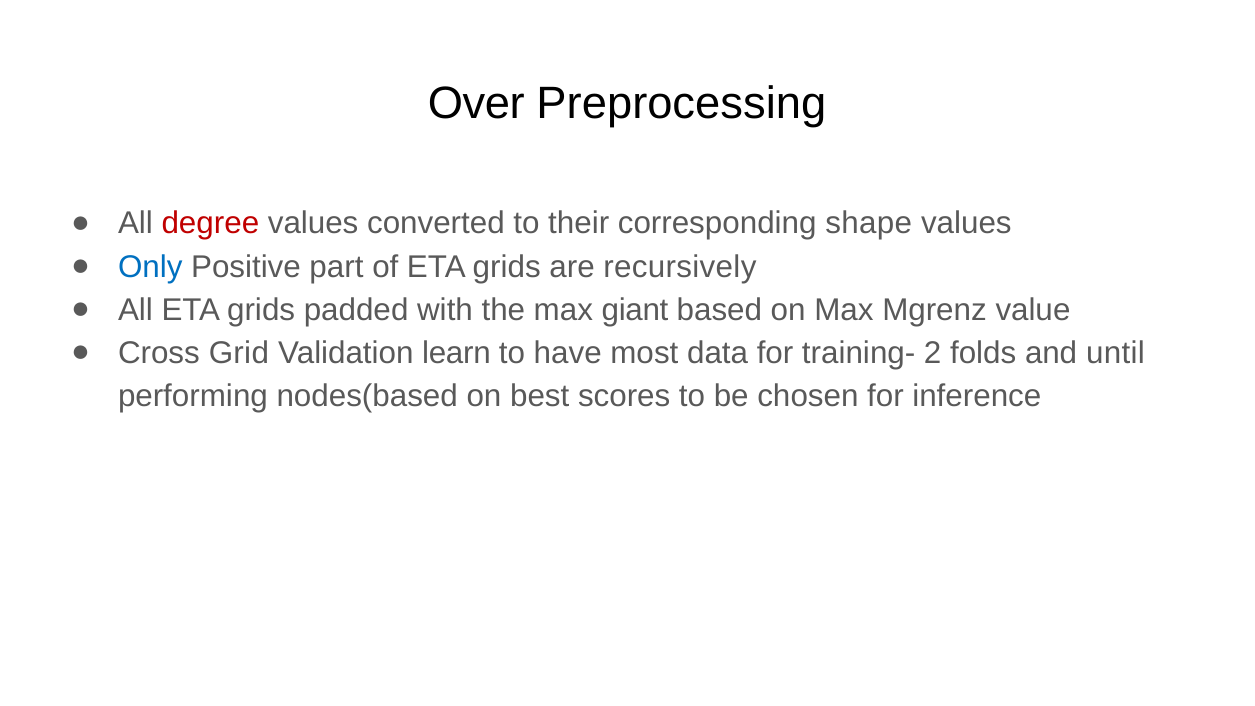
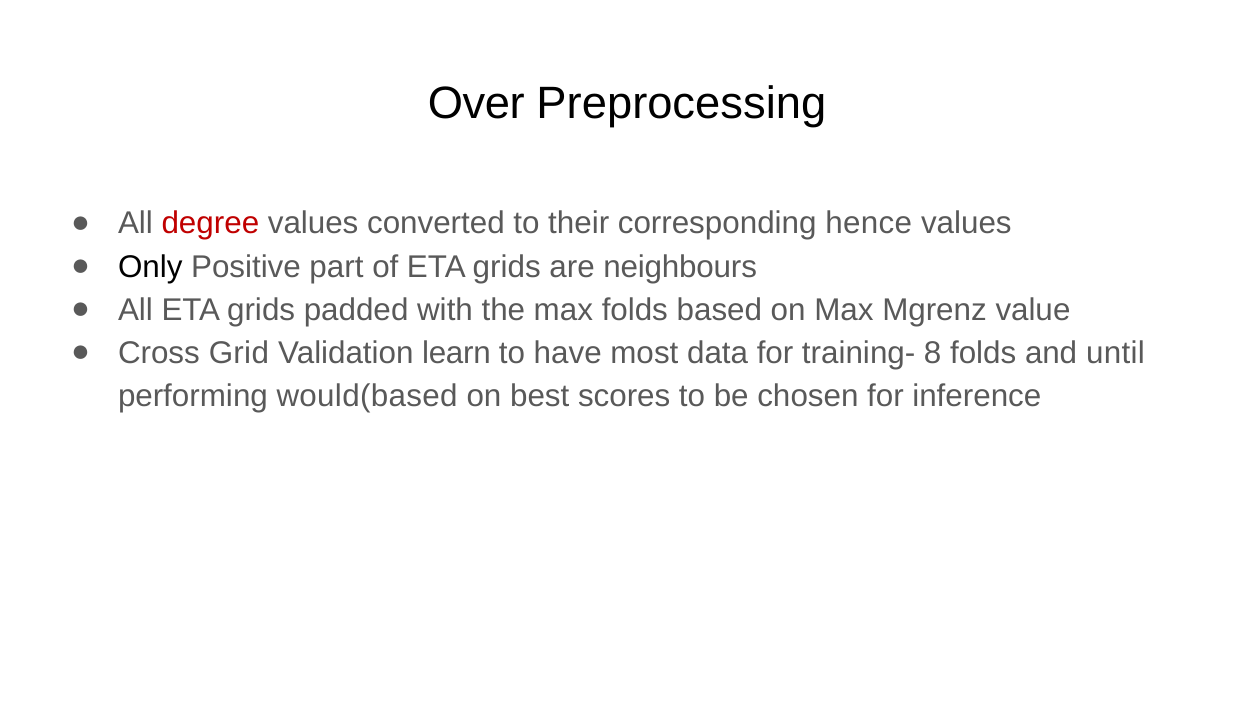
shape: shape -> hence
Only colour: blue -> black
recursively: recursively -> neighbours
max giant: giant -> folds
2: 2 -> 8
nodes(based: nodes(based -> would(based
